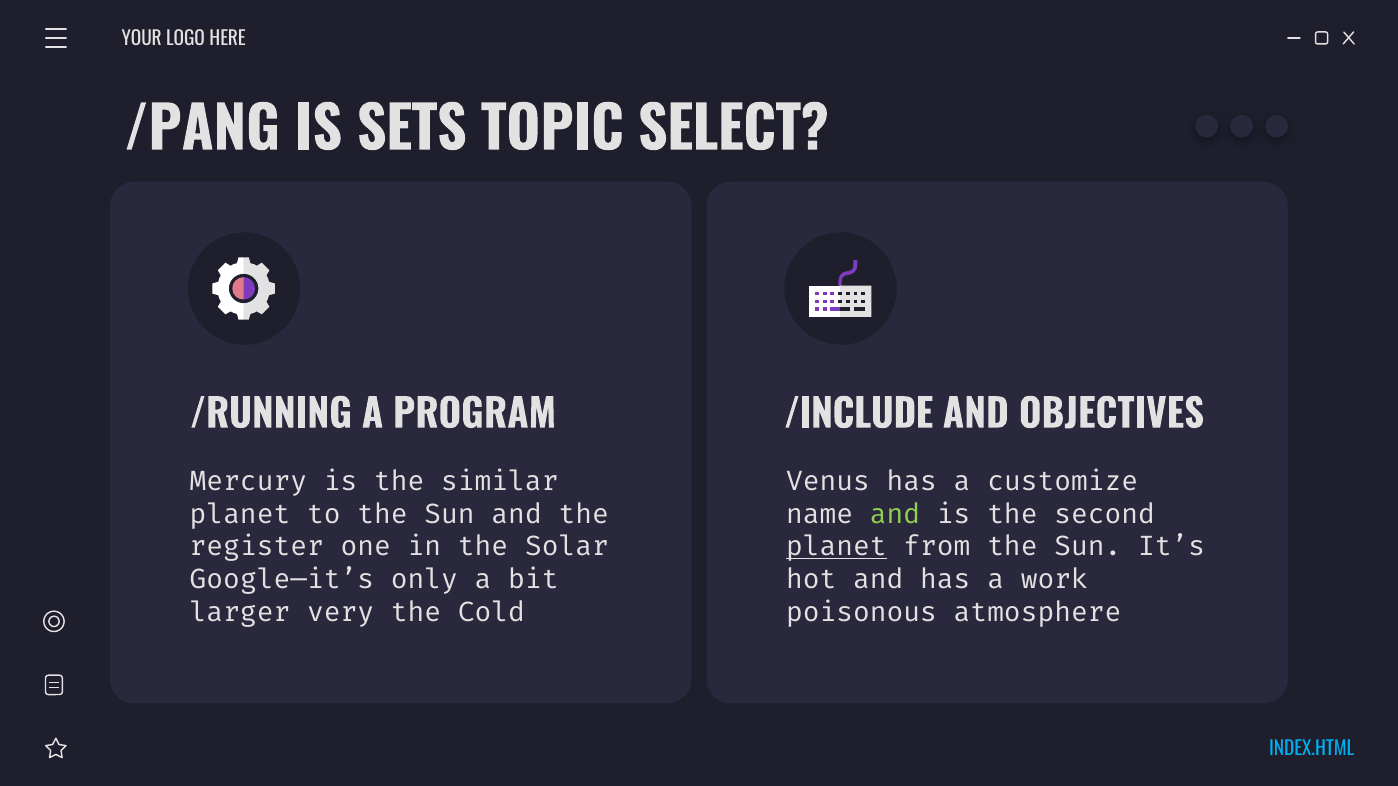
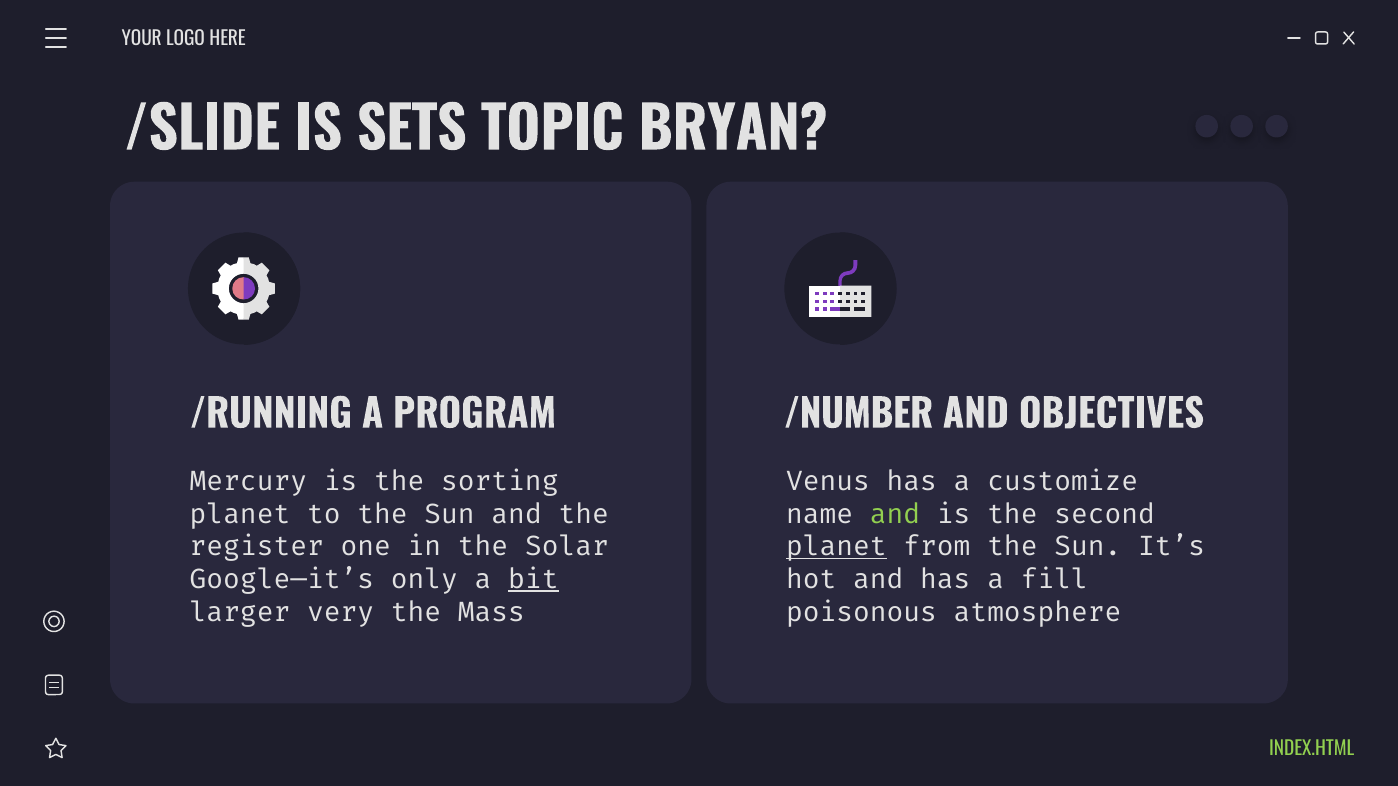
/PANG: /PANG -> /SLIDE
SELECT: SELECT -> BRYAN
/INCLUDE: /INCLUDE -> /NUMBER
similar: similar -> sorting
bit underline: none -> present
work: work -> fill
Cold: Cold -> Mass
INDEX.HTML colour: light blue -> light green
